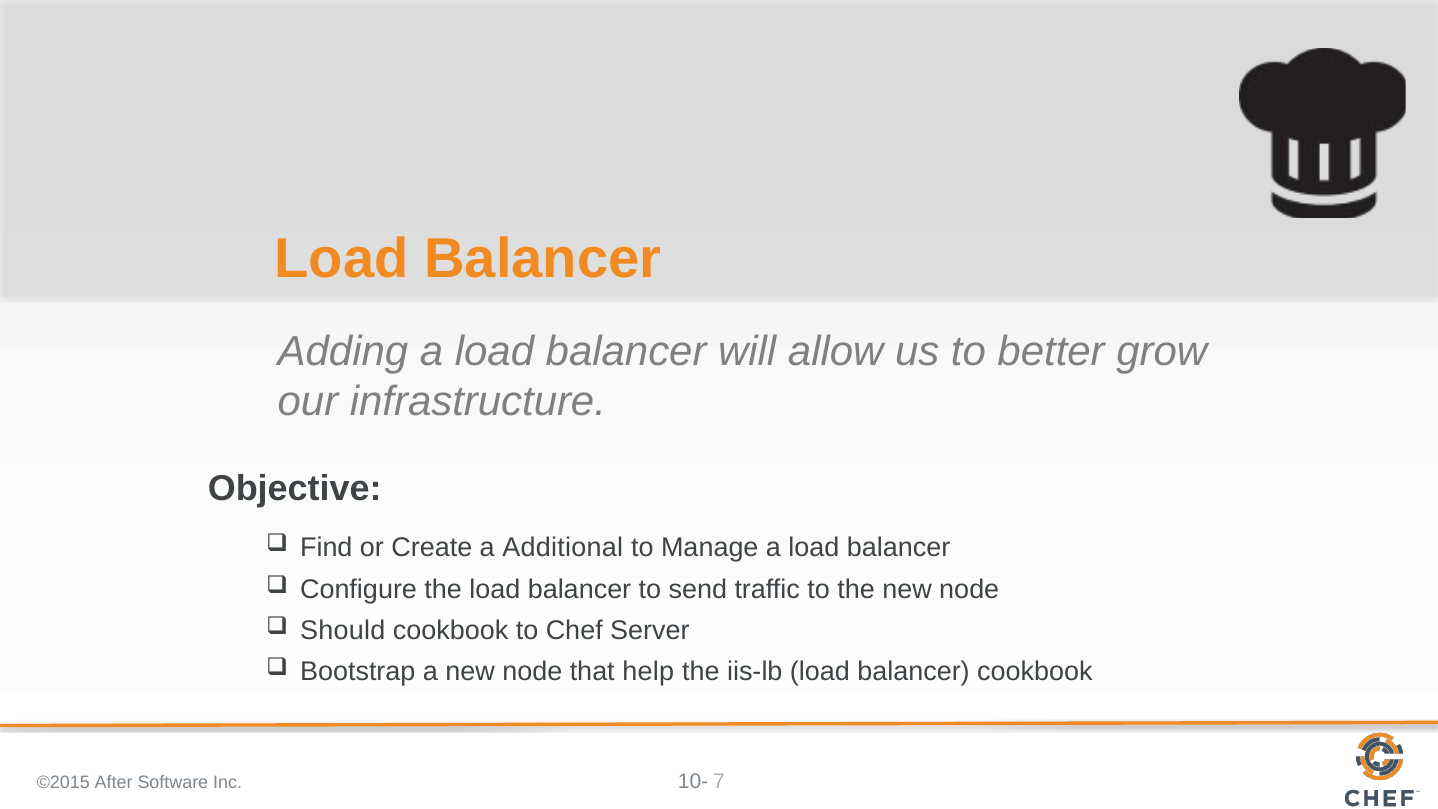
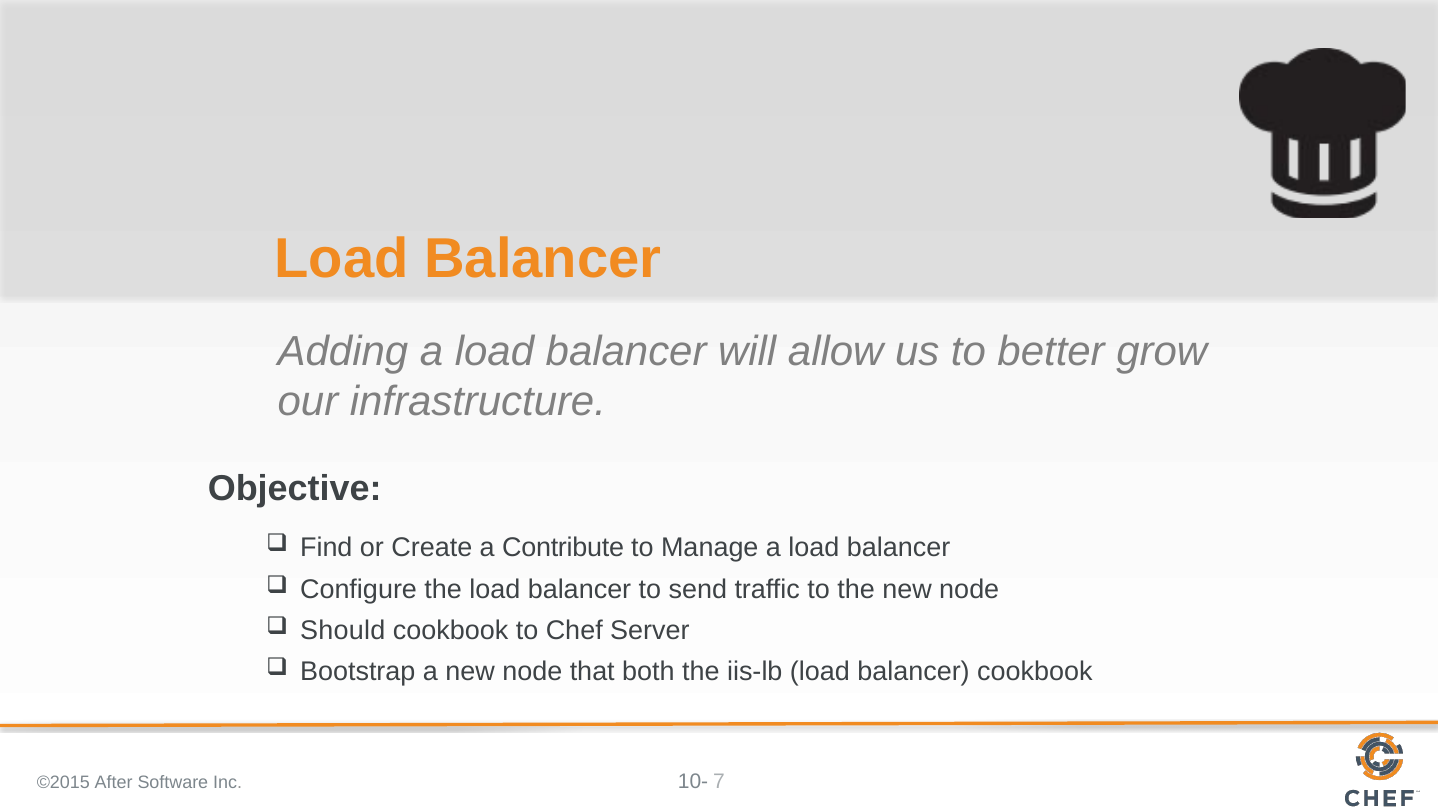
Additional: Additional -> Contribute
help: help -> both
